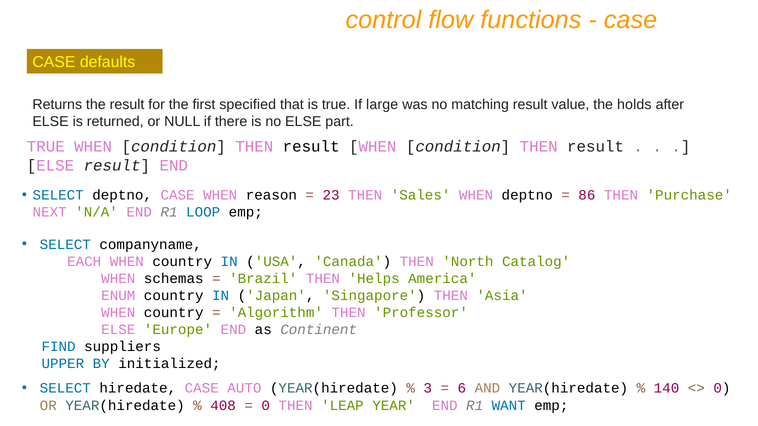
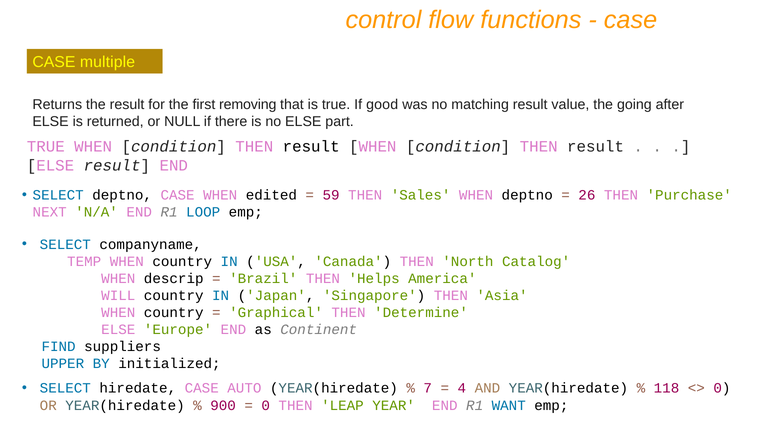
defaults: defaults -> multiple
specified: specified -> removing
large: large -> good
holds: holds -> going
reason: reason -> edited
23: 23 -> 59
86: 86 -> 26
EACH: EACH -> TEMP
schemas: schemas -> descrip
ENUM: ENUM -> WILL
Algorithm: Algorithm -> Graphical
Professor: Professor -> Determine
3: 3 -> 7
6: 6 -> 4
140: 140 -> 118
408: 408 -> 900
